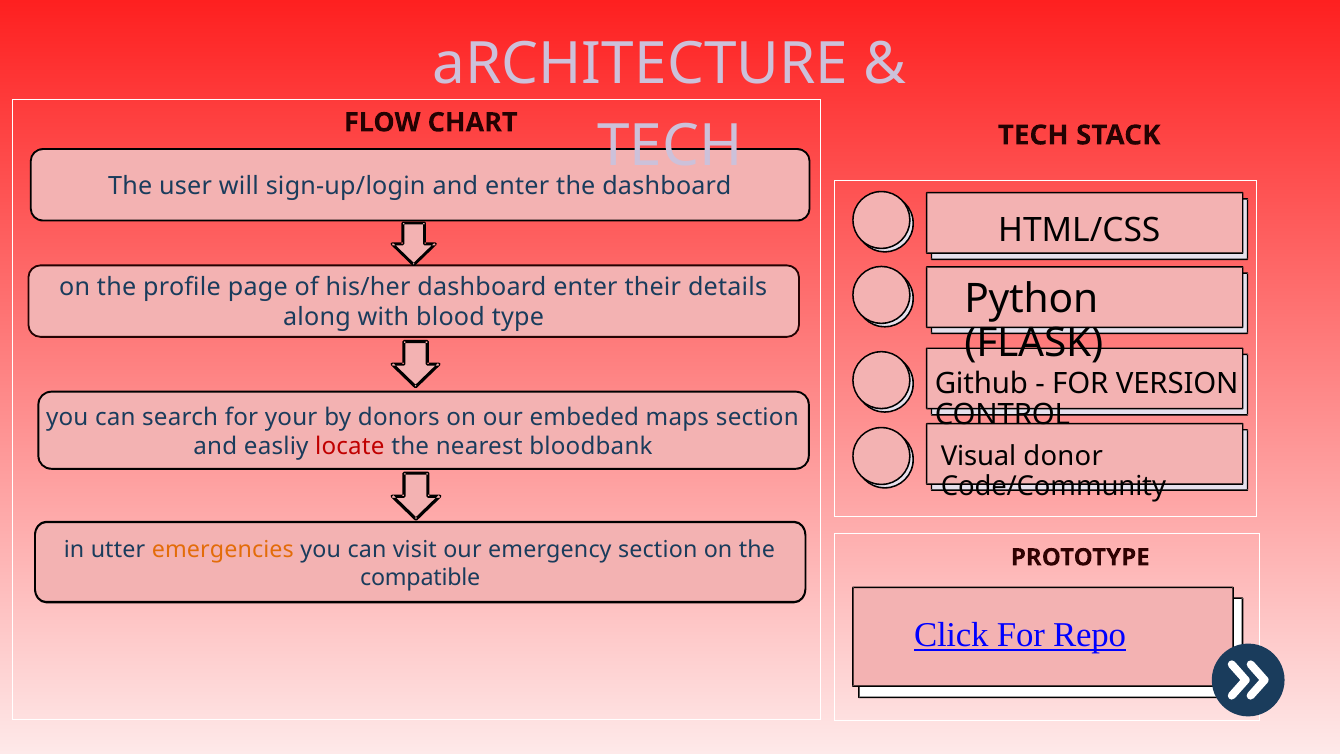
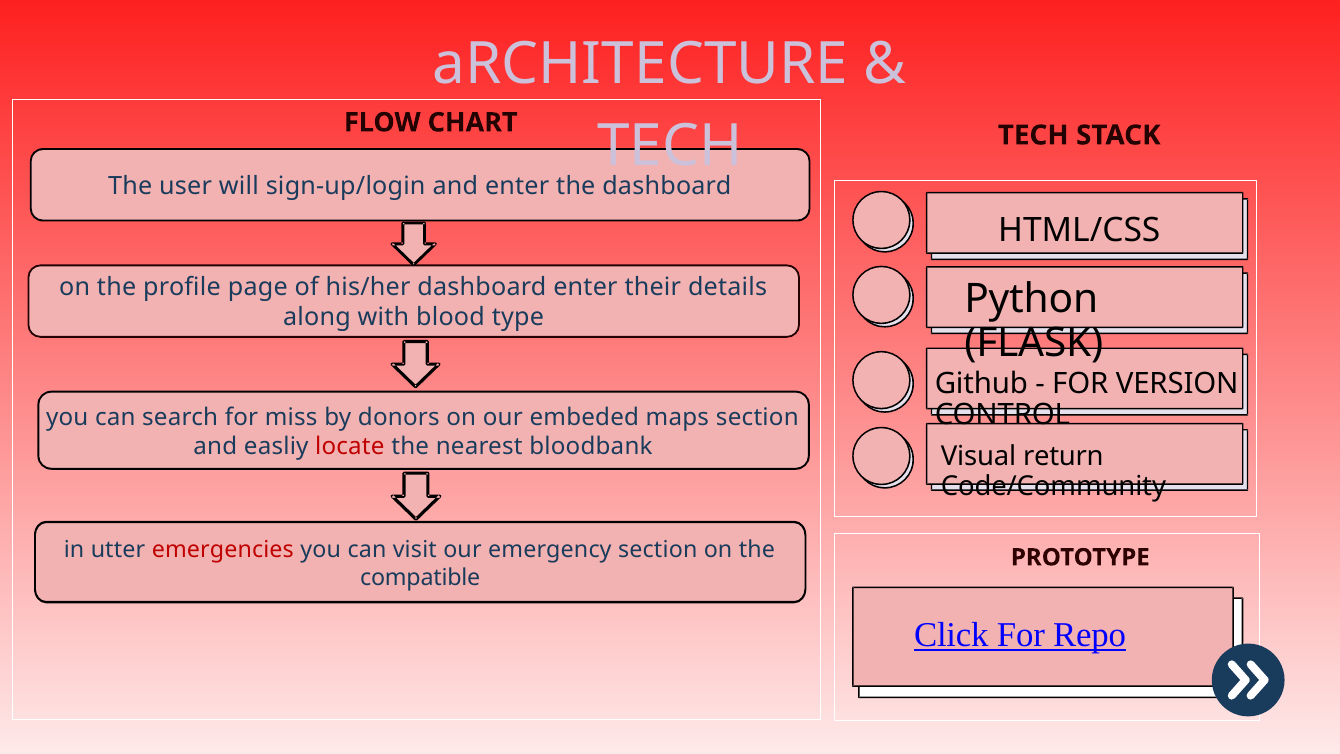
your: your -> miss
donor: donor -> return
emergencies colour: orange -> red
